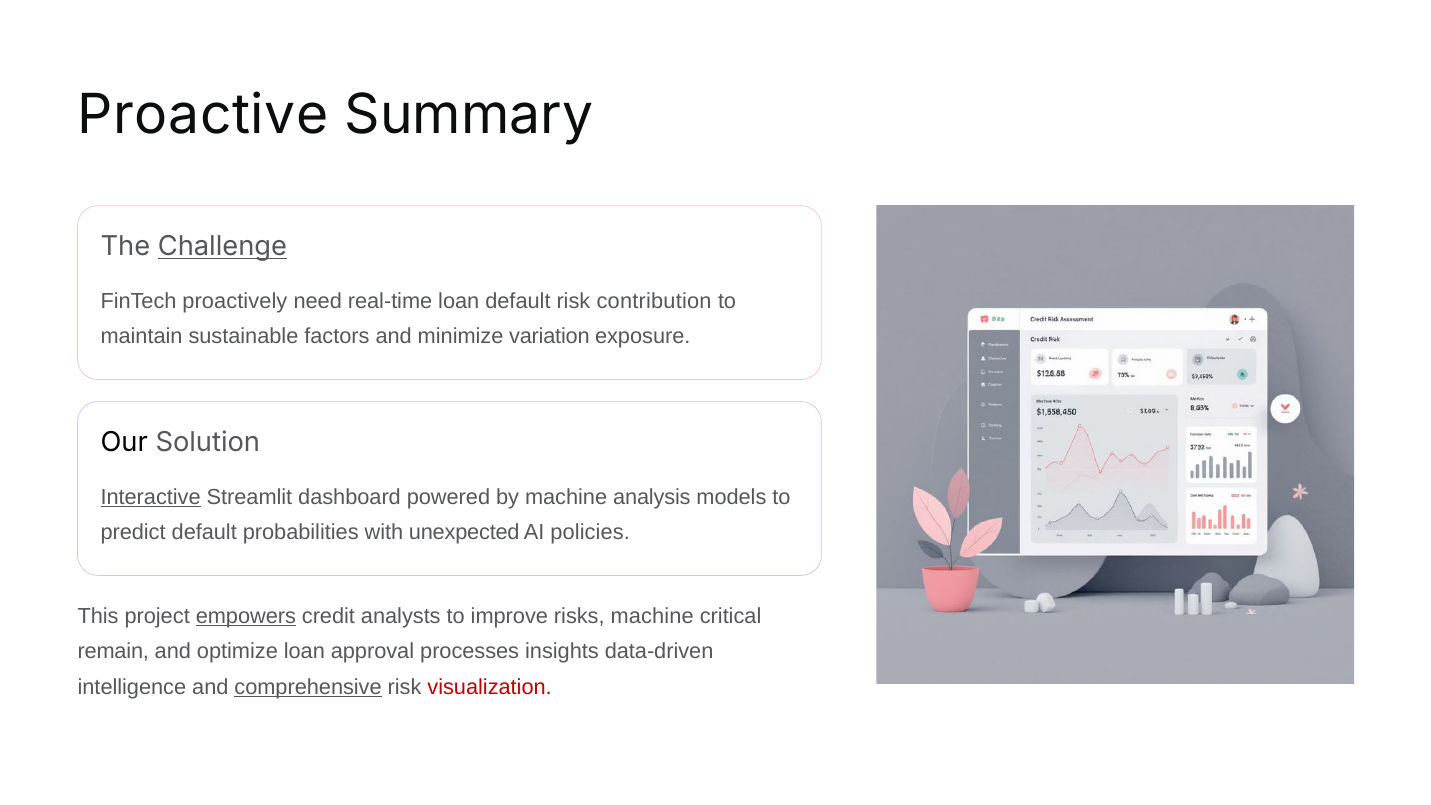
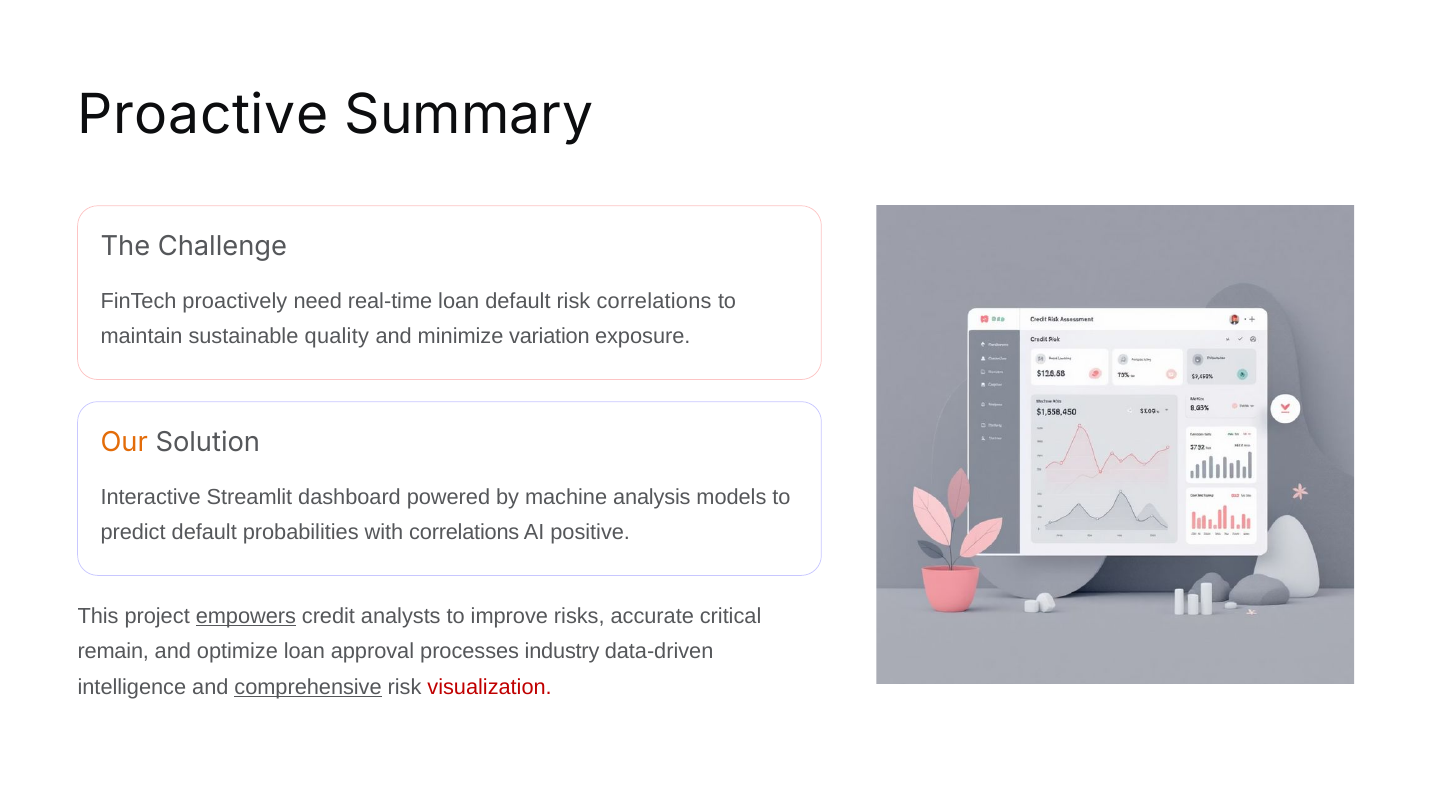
Challenge underline: present -> none
risk contribution: contribution -> correlations
factors: factors -> quality
Our colour: black -> orange
Interactive underline: present -> none
with unexpected: unexpected -> correlations
policies: policies -> positive
risks machine: machine -> accurate
insights: insights -> industry
